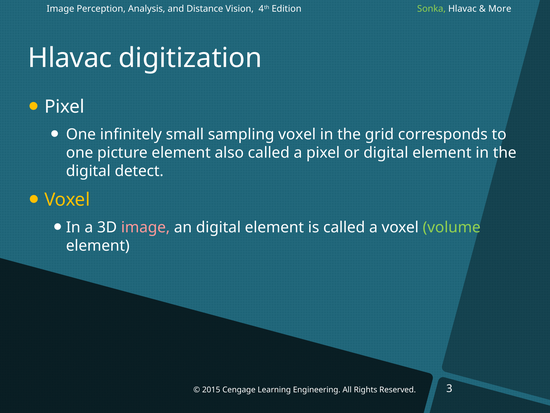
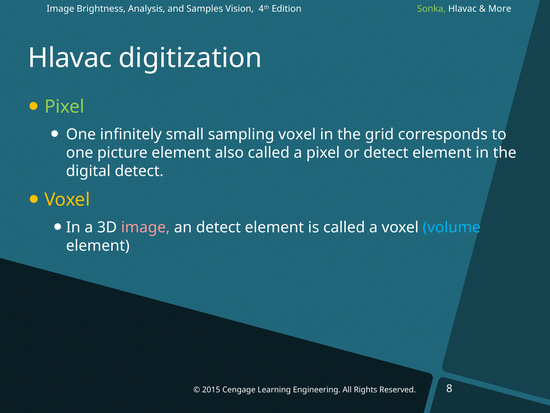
Perception: Perception -> Brightness
Distance: Distance -> Samples
Pixel at (64, 107) colour: white -> light green
or digital: digital -> detect
an digital: digital -> detect
volume colour: light green -> light blue
3: 3 -> 8
